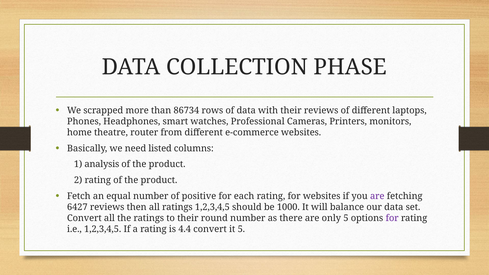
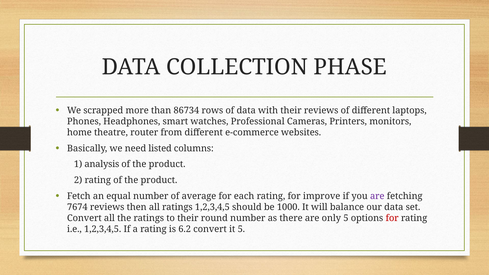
positive: positive -> average
for websites: websites -> improve
6427: 6427 -> 7674
for at (392, 218) colour: purple -> red
4.4: 4.4 -> 6.2
